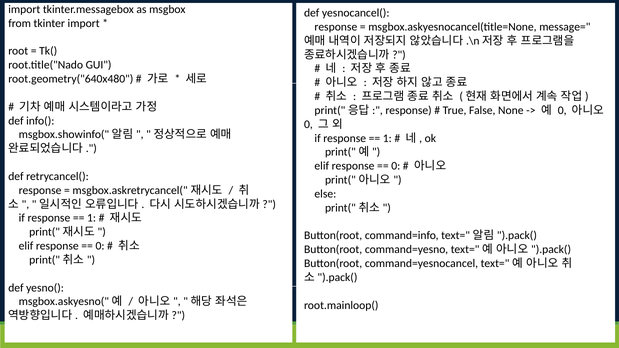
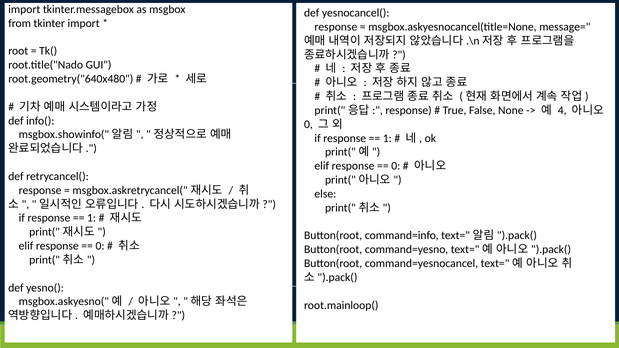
0 at (562, 110): 0 -> 4
